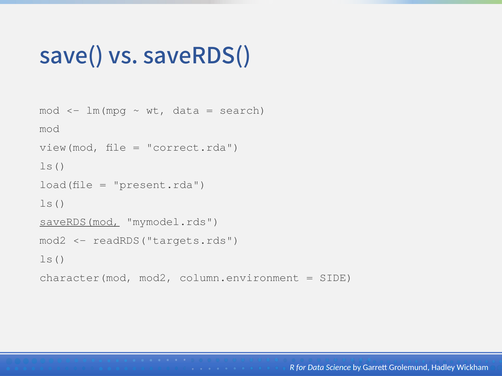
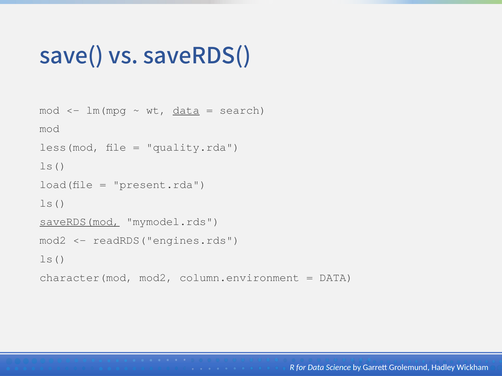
data at (186, 110) underline: none -> present
view(mod: view(mod -> less(mod
correct.rda: correct.rda -> quality.rda
readRDS("targets.rds: readRDS("targets.rds -> readRDS("engines.rds
SIDE at (336, 278): SIDE -> DATA
